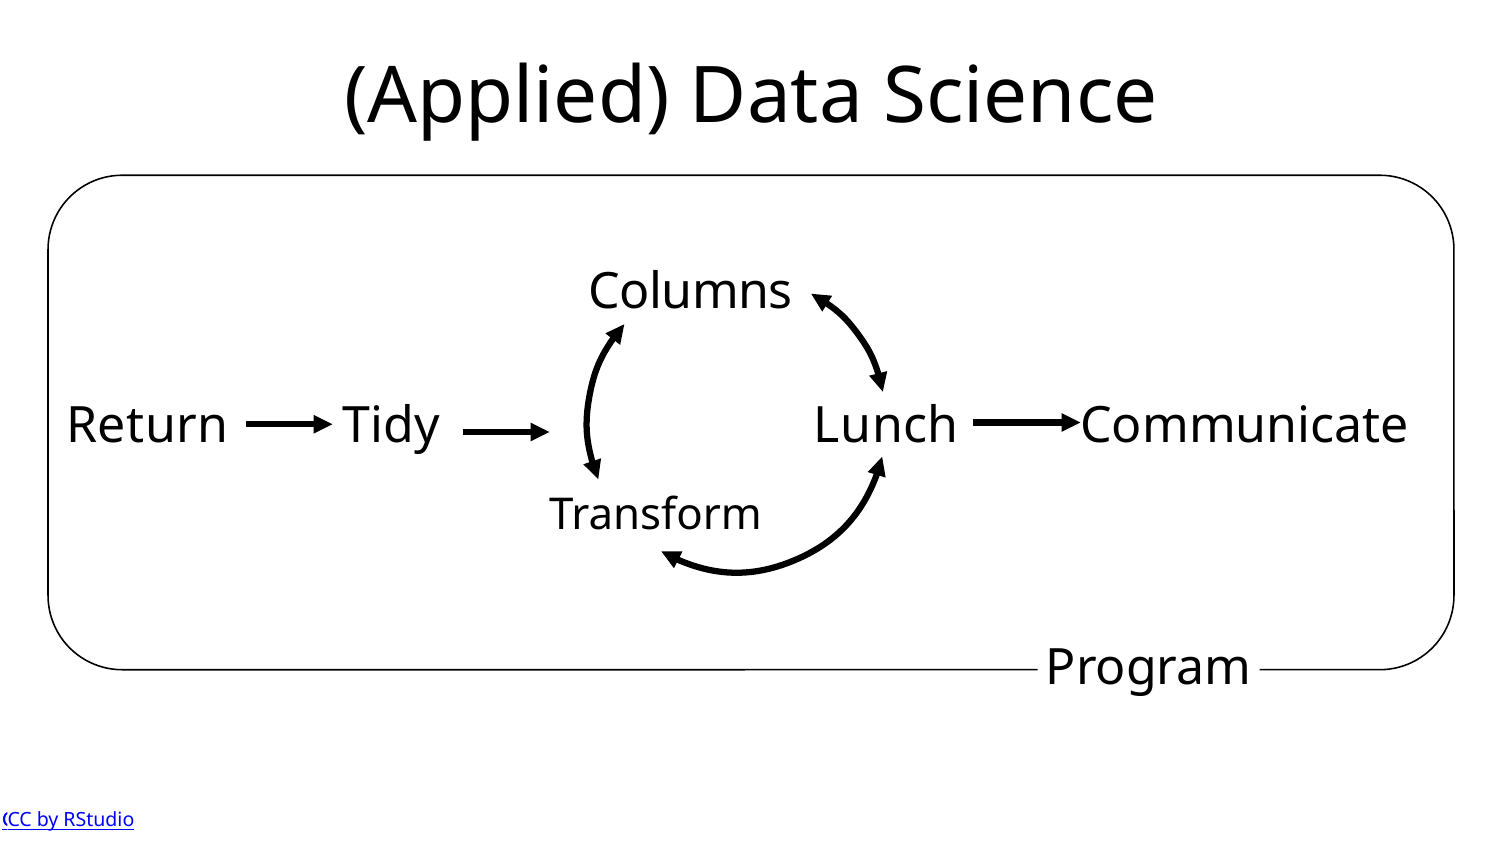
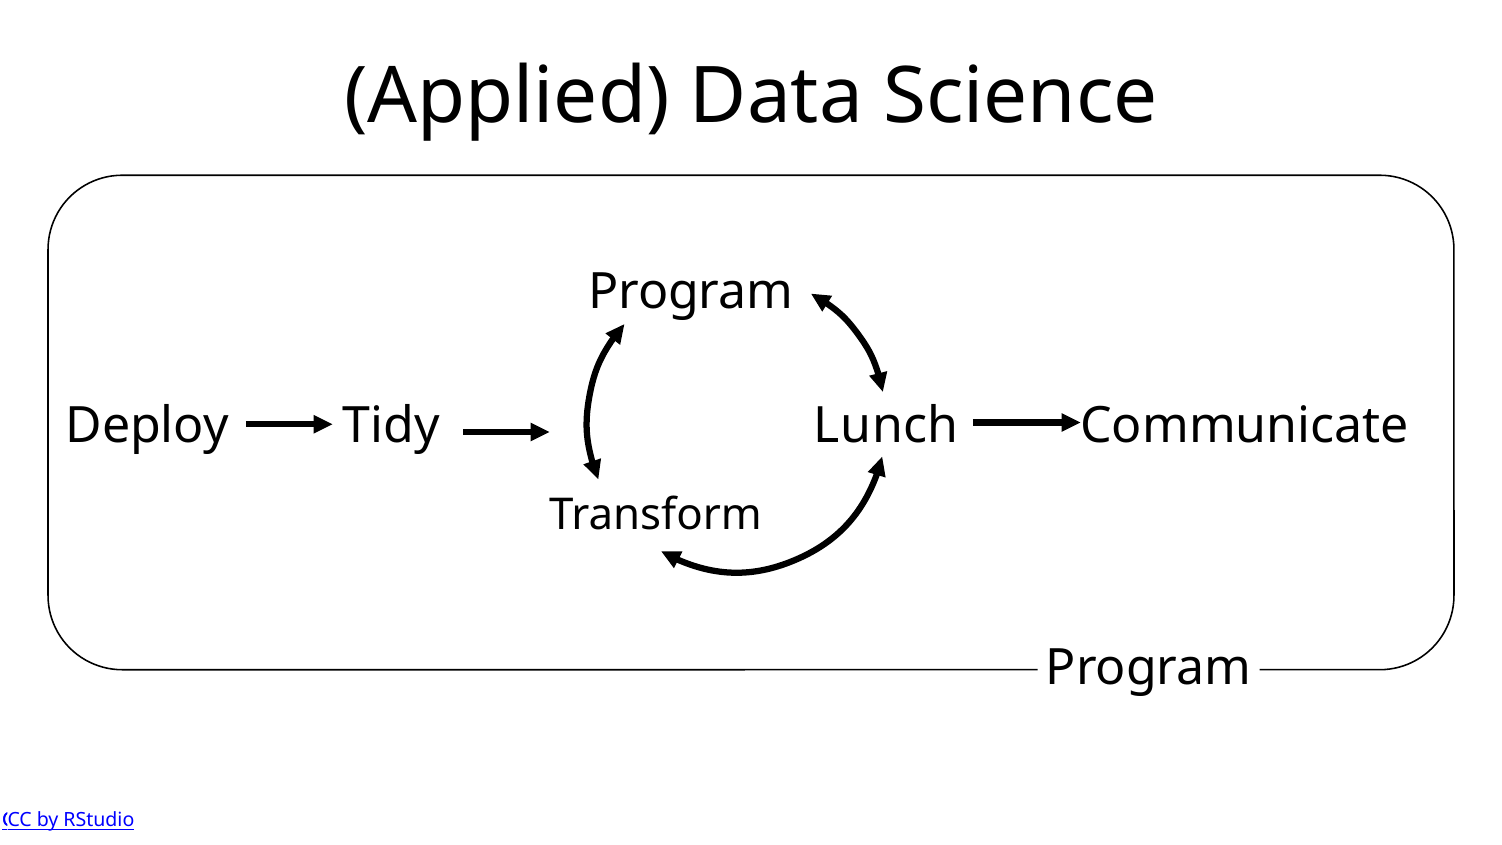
Columns at (691, 292): Columns -> Program
Return at (147, 426): Return -> Deploy
